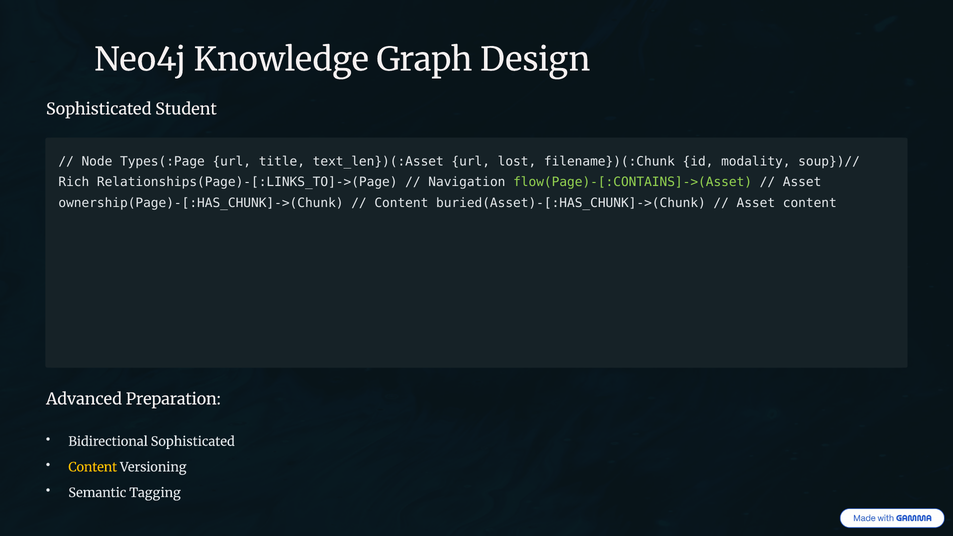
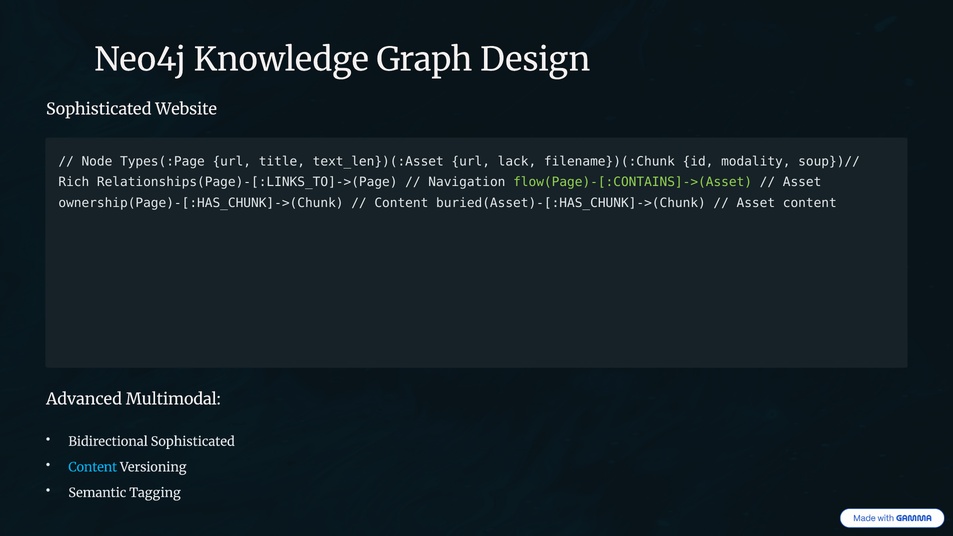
Student: Student -> Website
lost: lost -> lack
Preparation: Preparation -> Multimodal
Content at (93, 467) colour: yellow -> light blue
